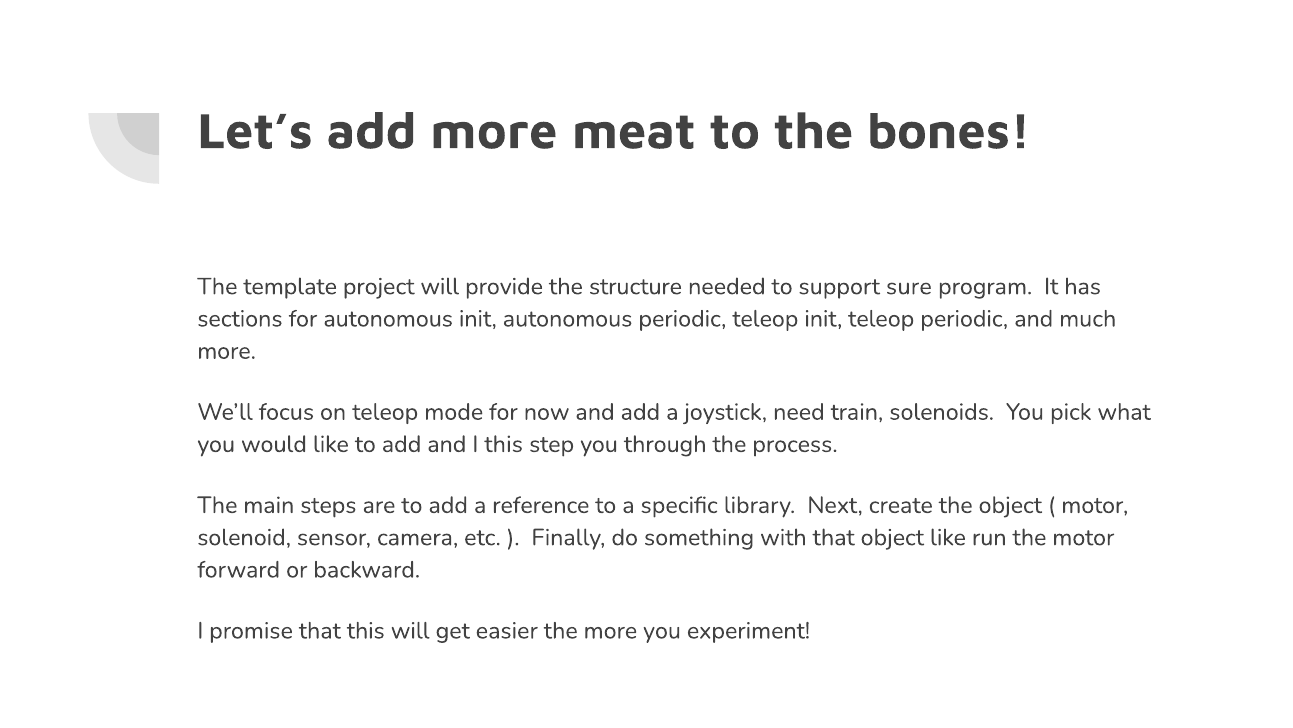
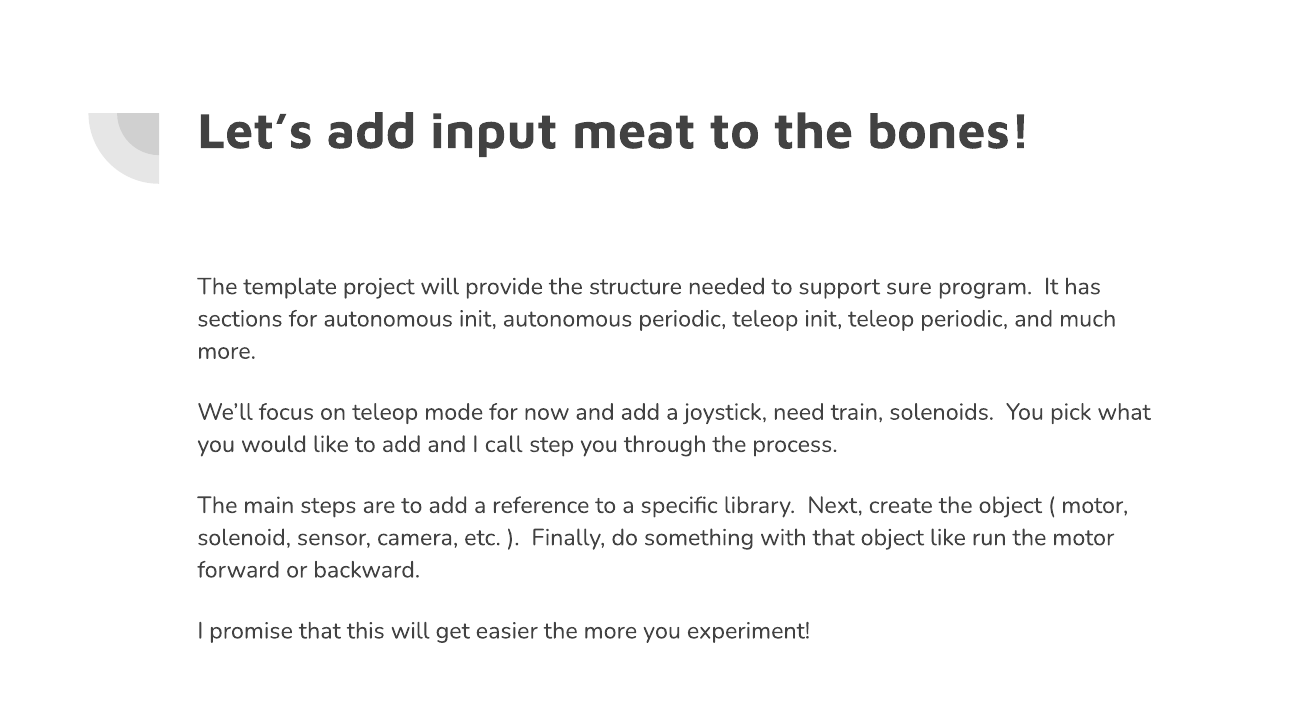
add more: more -> input
I this: this -> call
